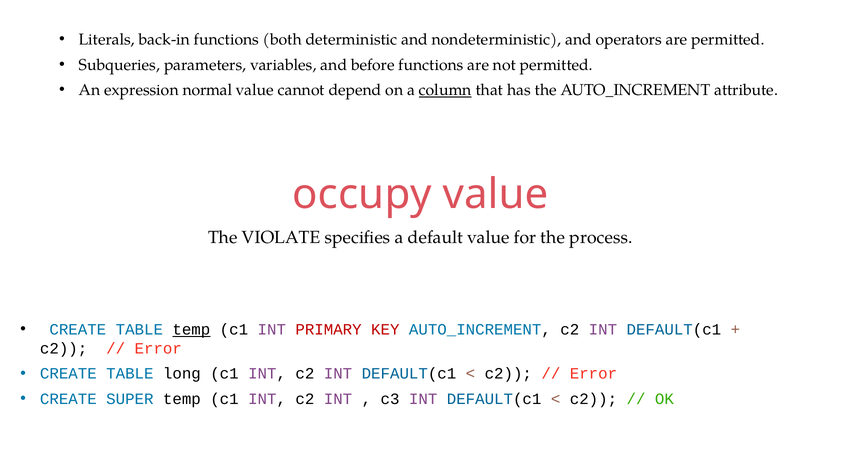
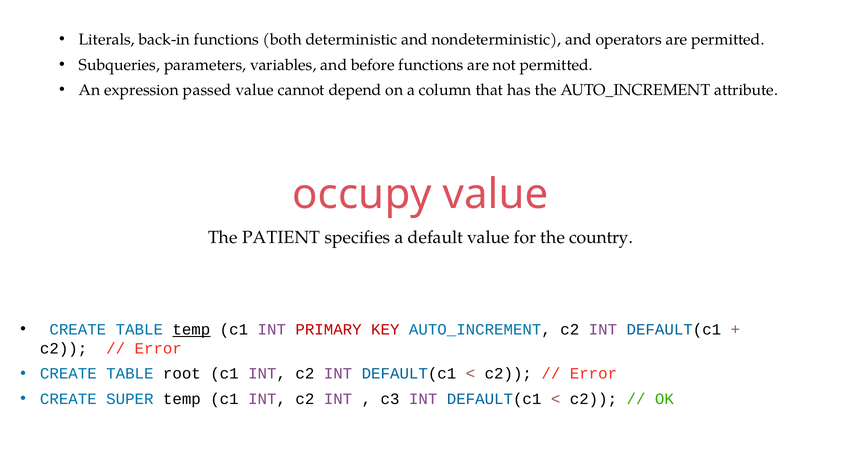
normal: normal -> passed
column underline: present -> none
VIOLATE: VIOLATE -> PATIENT
process: process -> country
long: long -> root
